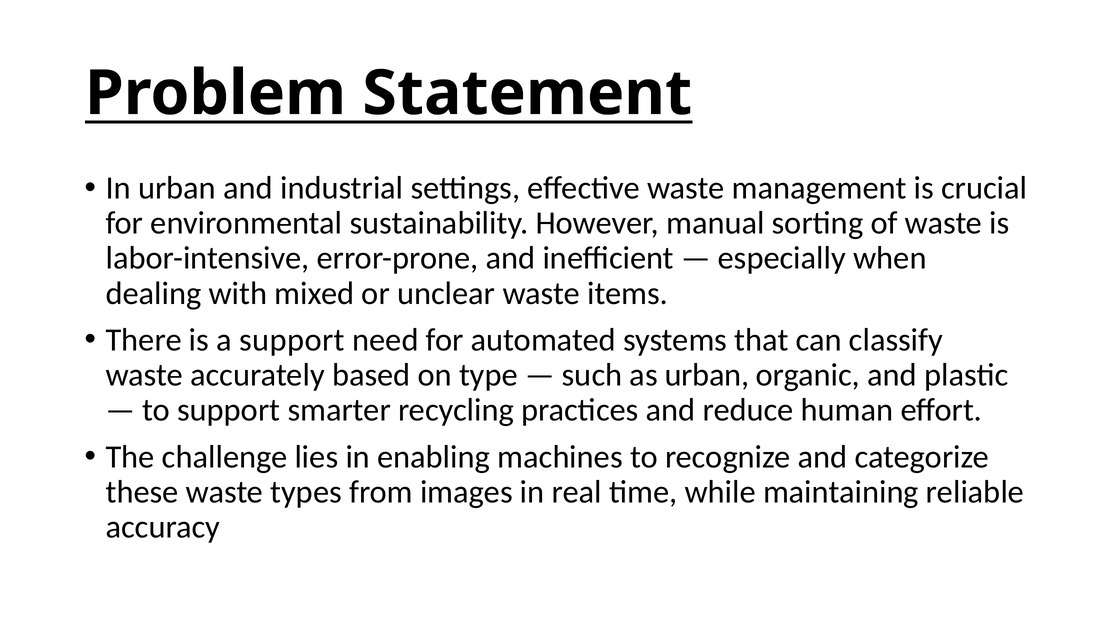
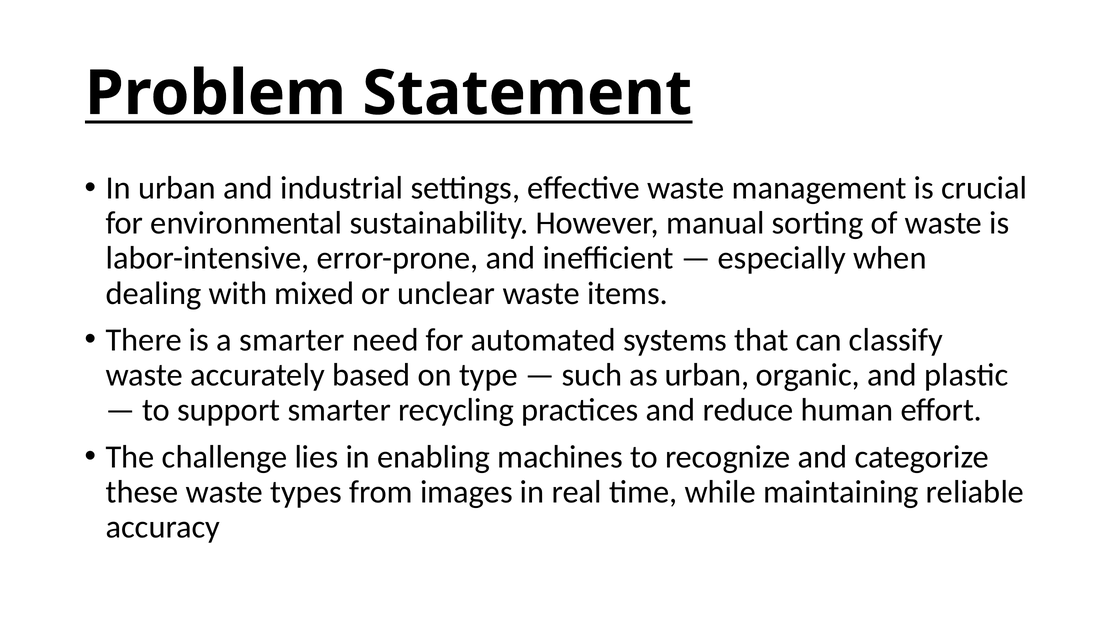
a support: support -> smarter
